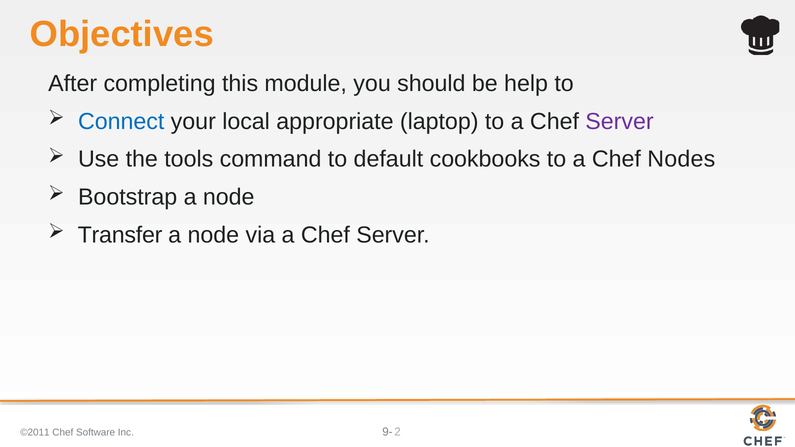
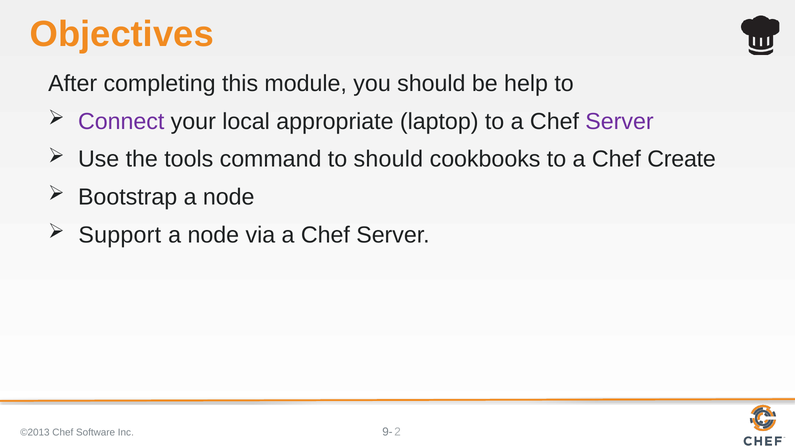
Connect colour: blue -> purple
to default: default -> should
Nodes: Nodes -> Create
Transfer: Transfer -> Support
©2011: ©2011 -> ©2013
